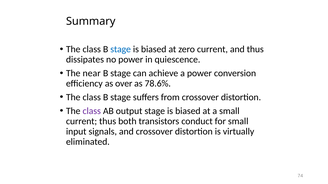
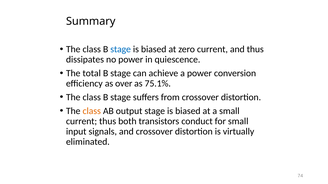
near: near -> total
78.6%: 78.6% -> 75.1%
class at (92, 111) colour: purple -> orange
